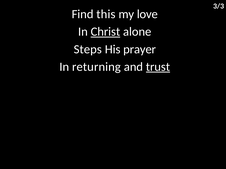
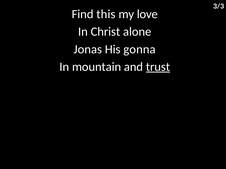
Christ underline: present -> none
Steps: Steps -> Jonas
prayer: prayer -> gonna
returning: returning -> mountain
